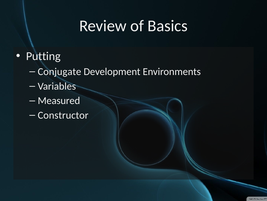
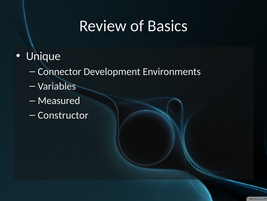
Putting: Putting -> Unique
Conjugate: Conjugate -> Connector
